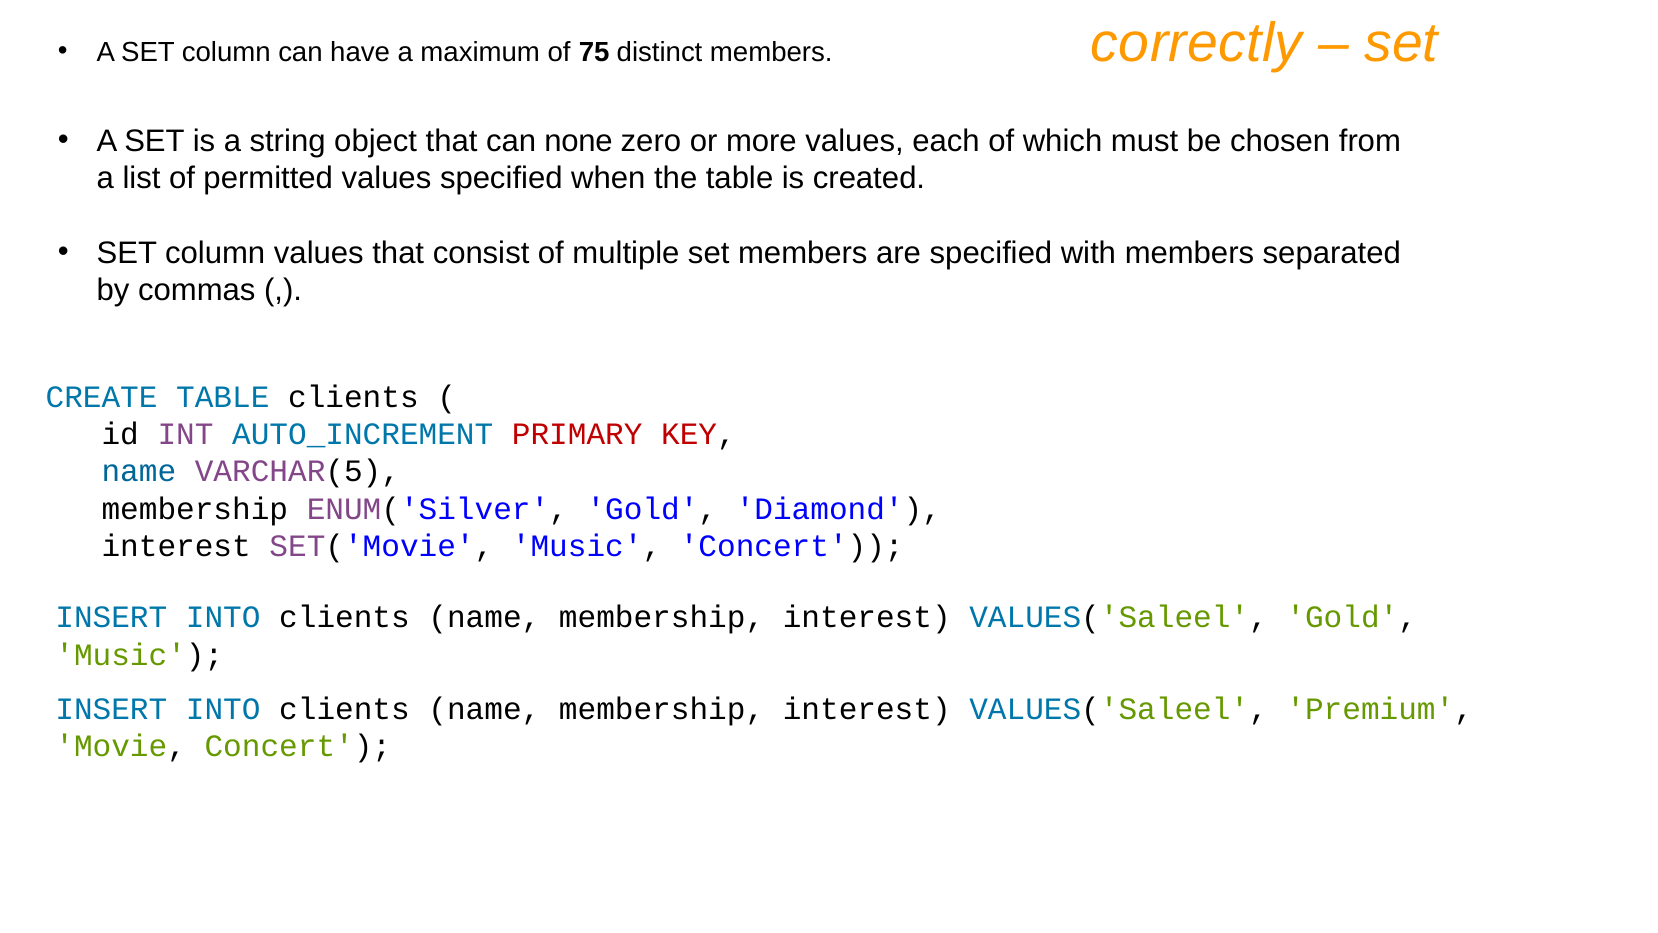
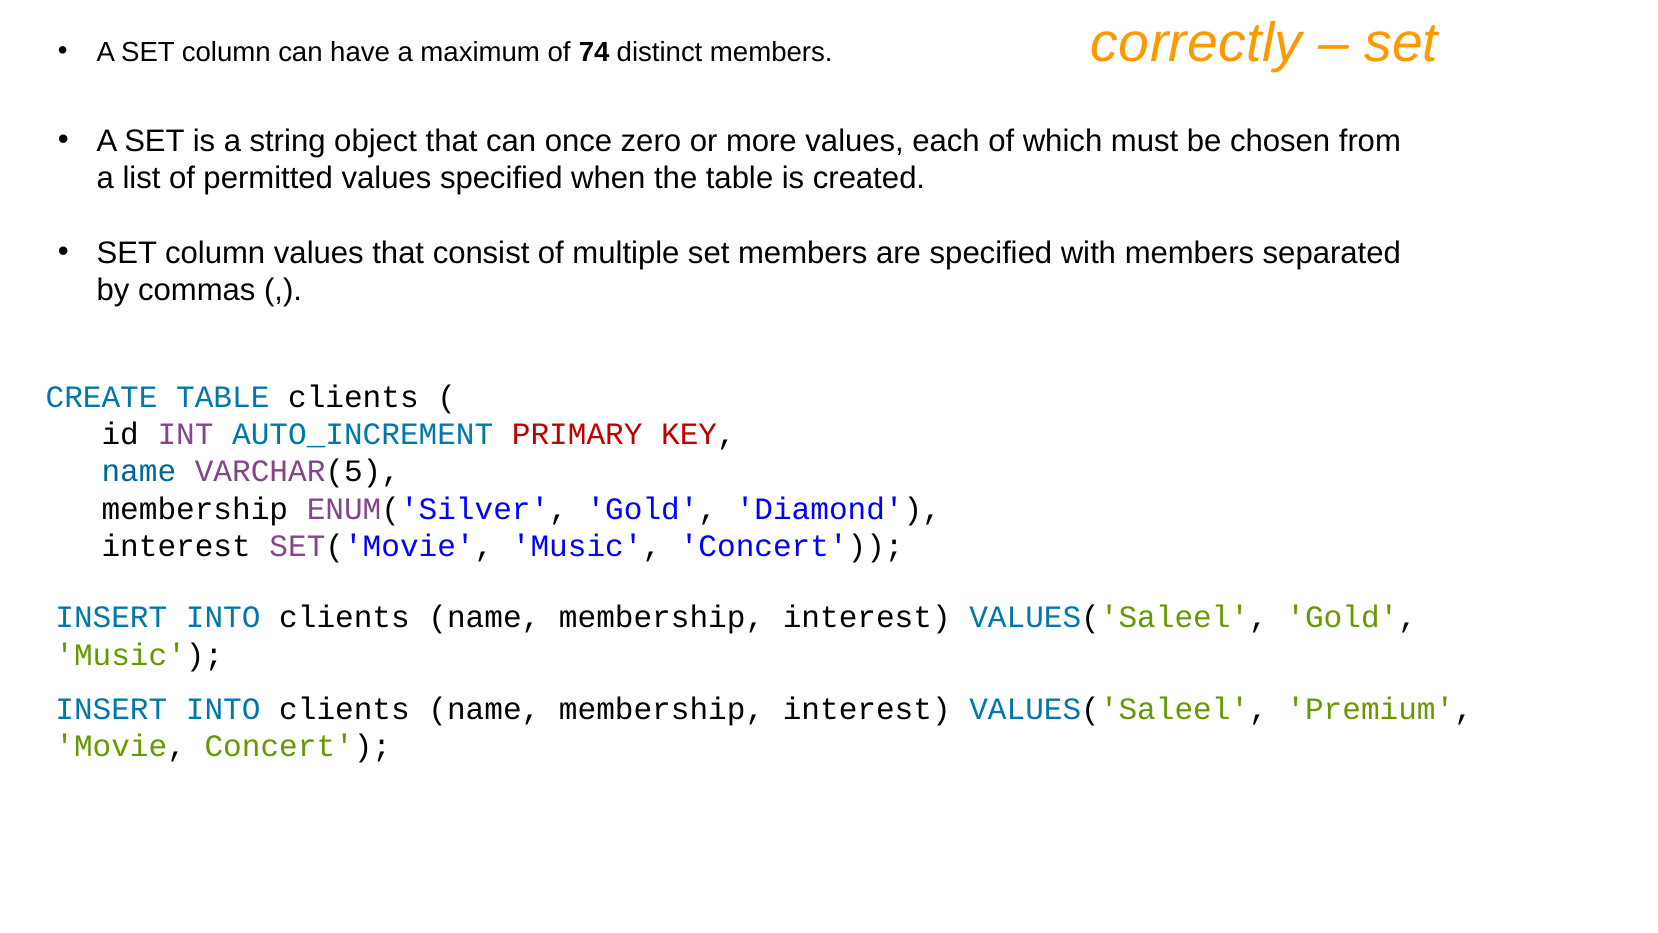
75: 75 -> 74
none: none -> once
